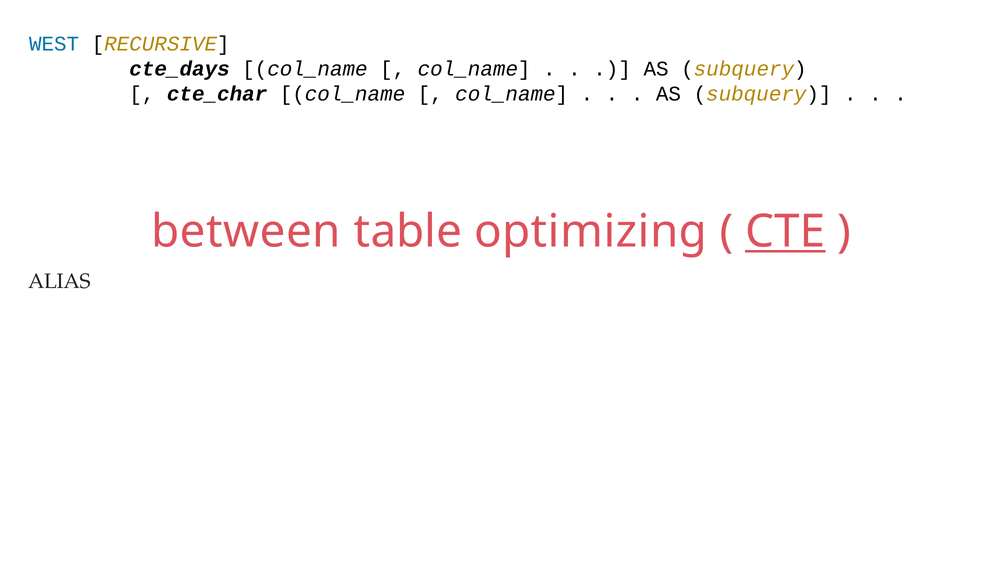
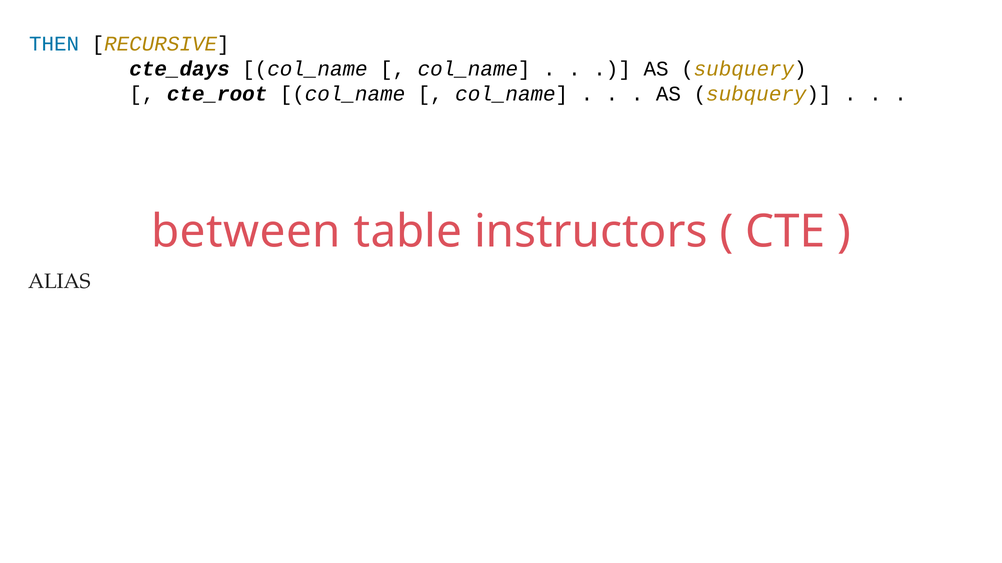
WEST: WEST -> THEN
cte_char: cte_char -> cte_root
optimizing: optimizing -> instructors
CTE underline: present -> none
